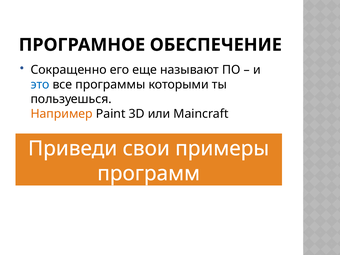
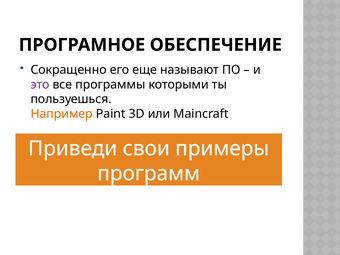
это colour: blue -> purple
